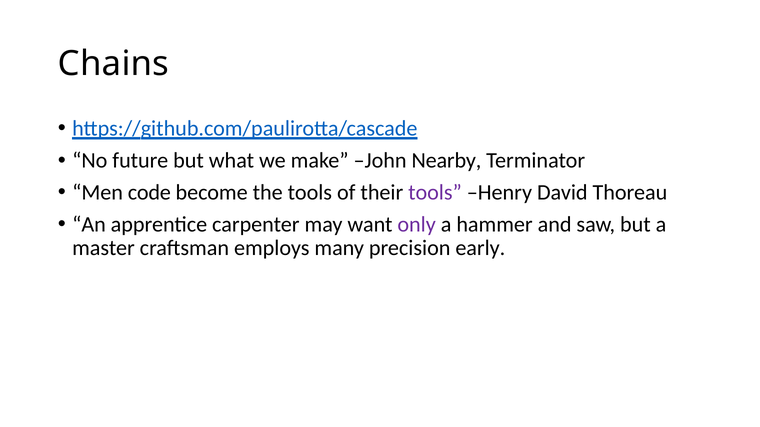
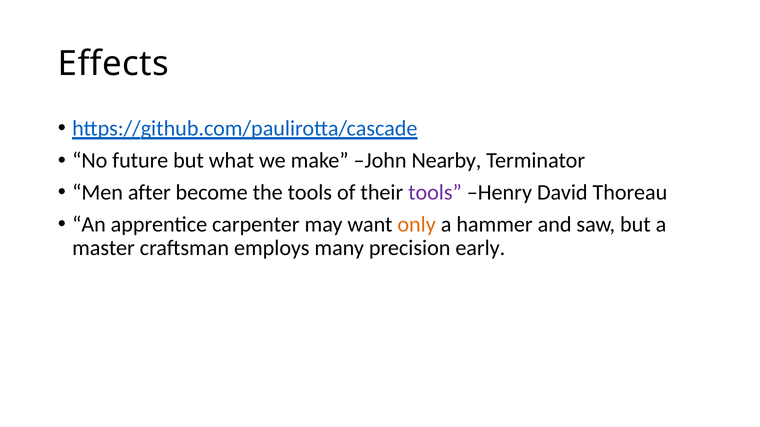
Chains: Chains -> Effects
code: code -> after
only colour: purple -> orange
